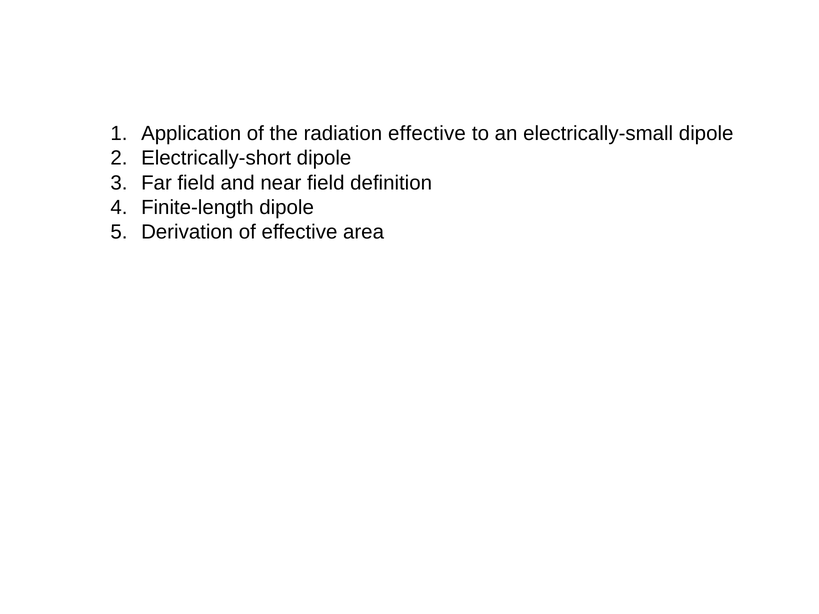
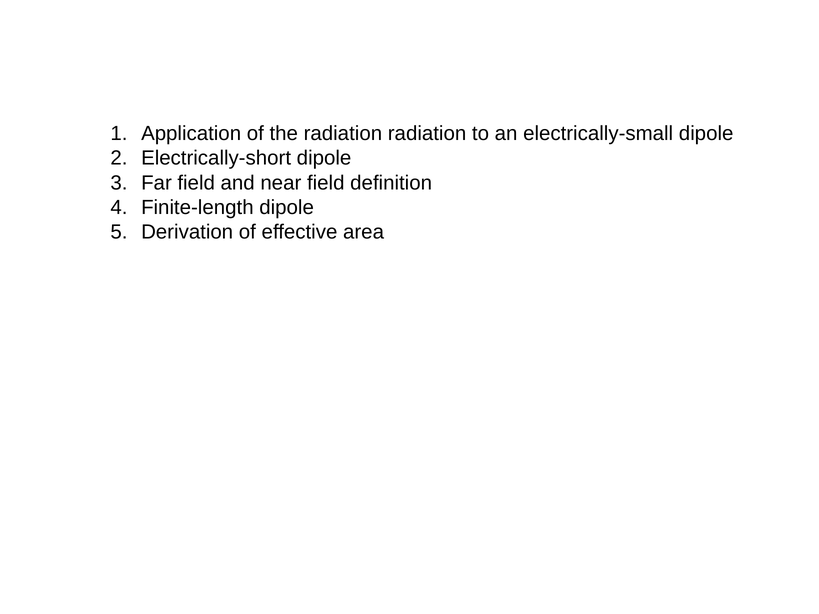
radiation effective: effective -> radiation
